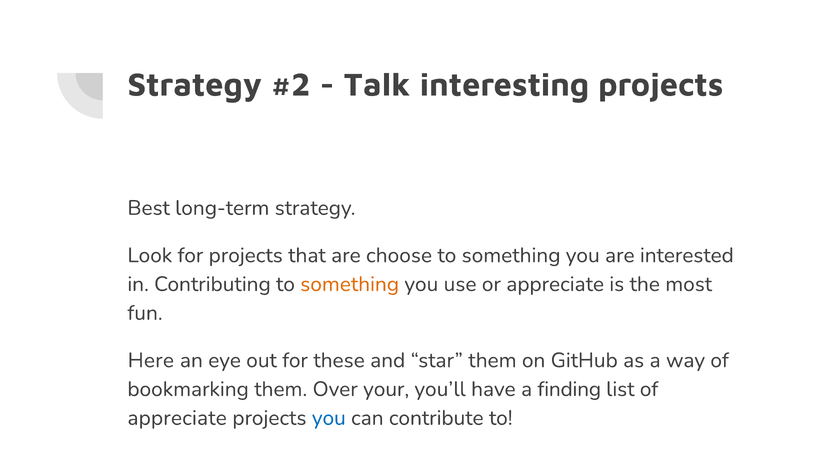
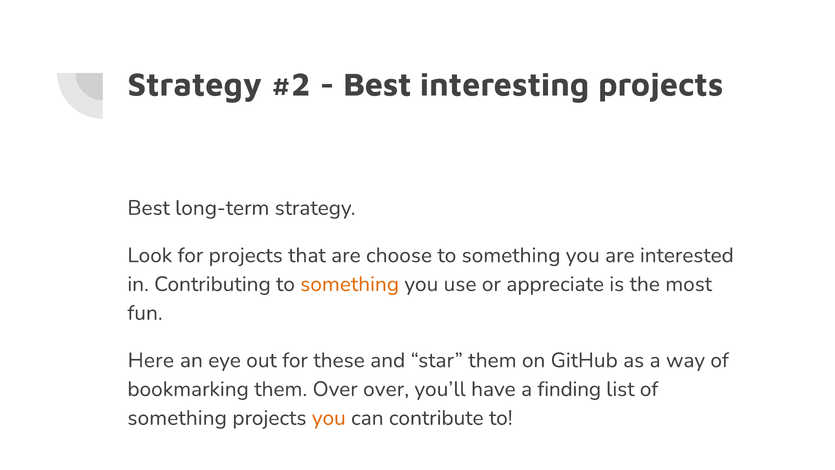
Talk at (377, 85): Talk -> Best
Over your: your -> over
appreciate at (177, 418): appreciate -> something
you at (329, 418) colour: blue -> orange
